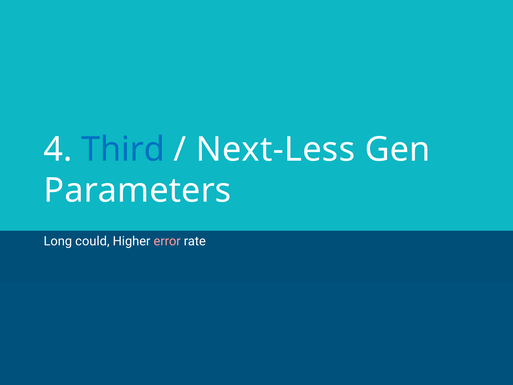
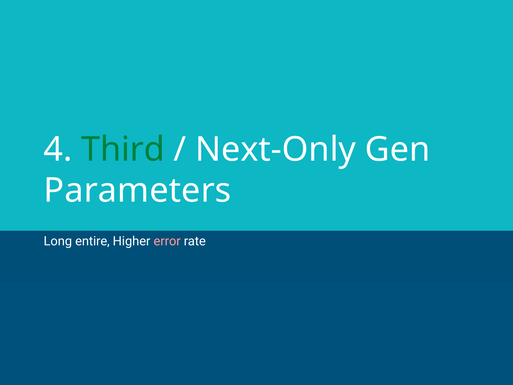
Third colour: blue -> green
Next-Less: Next-Less -> Next-Only
could: could -> entire
